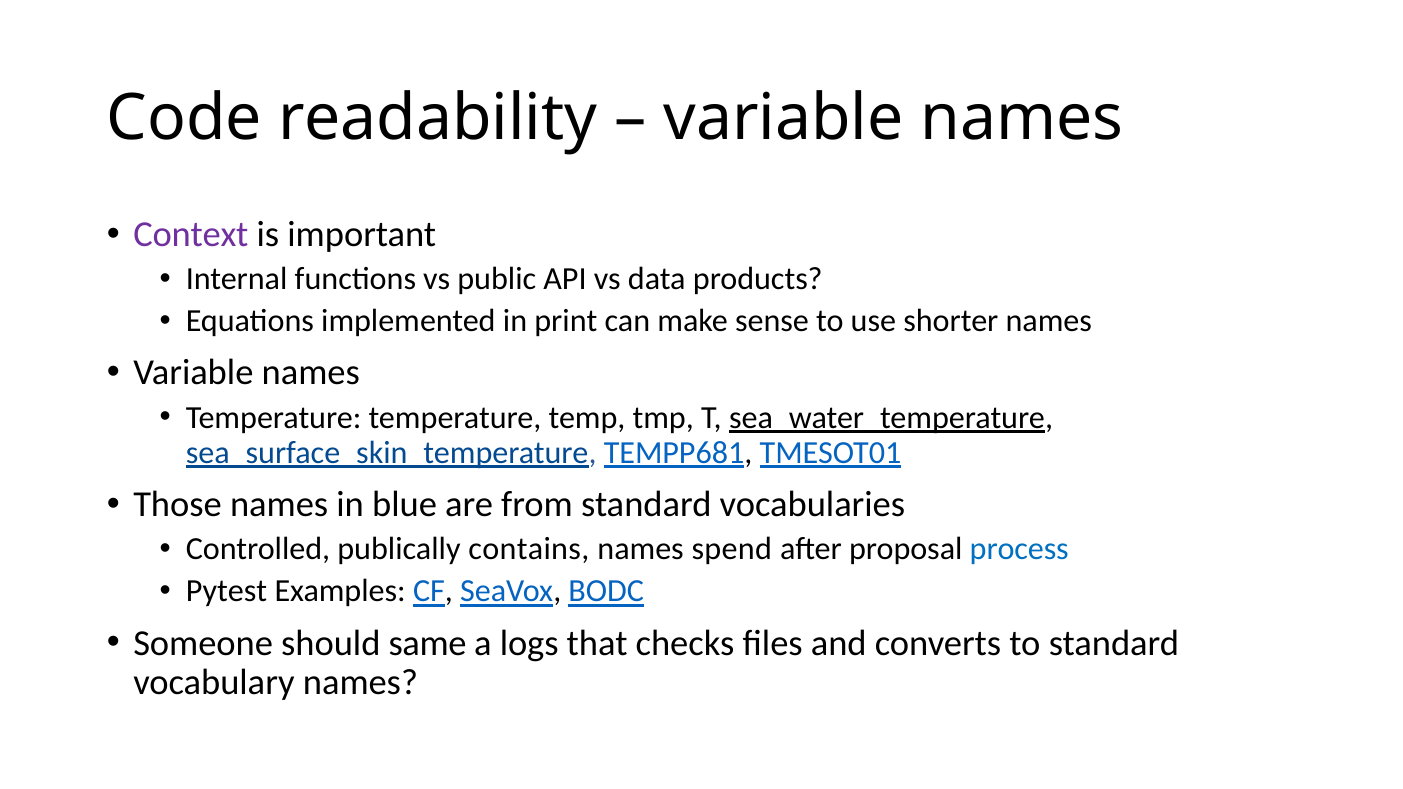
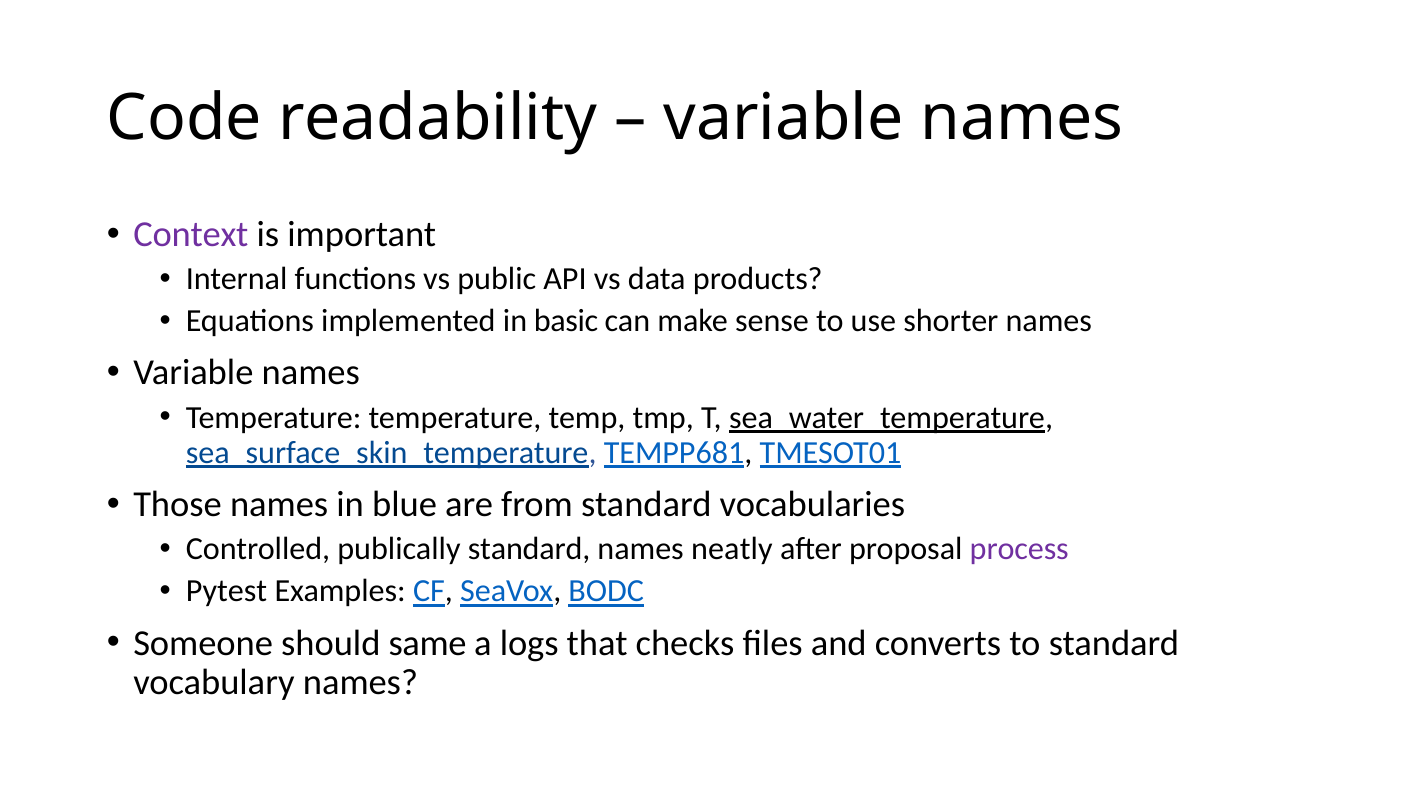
print: print -> basic
publically contains: contains -> standard
spend: spend -> neatly
process colour: blue -> purple
